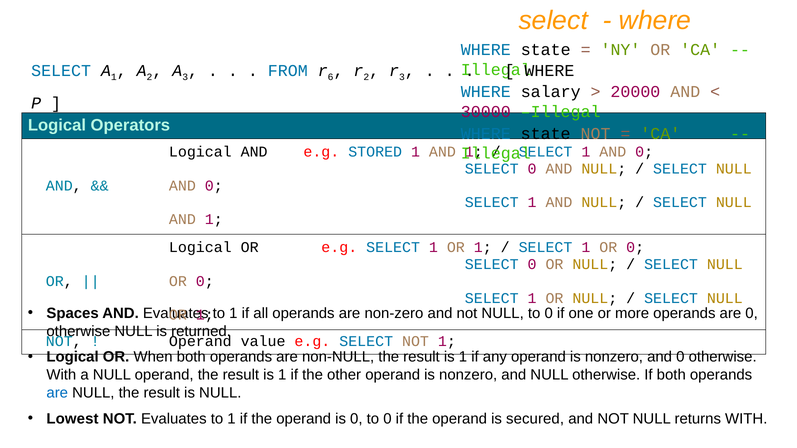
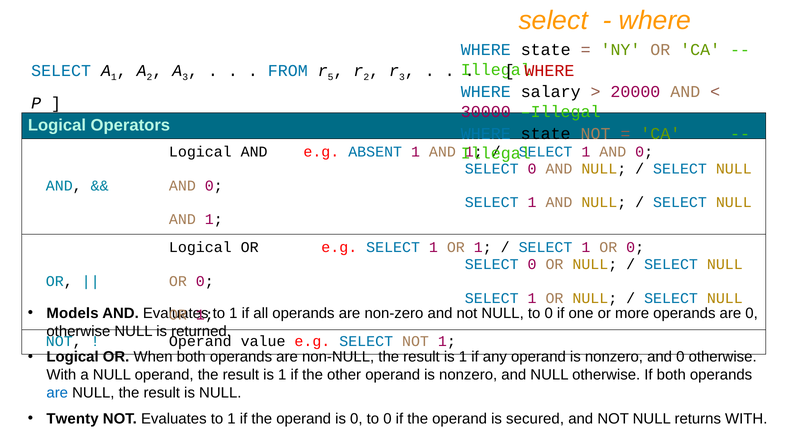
6: 6 -> 5
WHERE at (549, 71) colour: black -> red
STORED: STORED -> ABSENT
Spaces: Spaces -> Models
Lowest: Lowest -> Twenty
